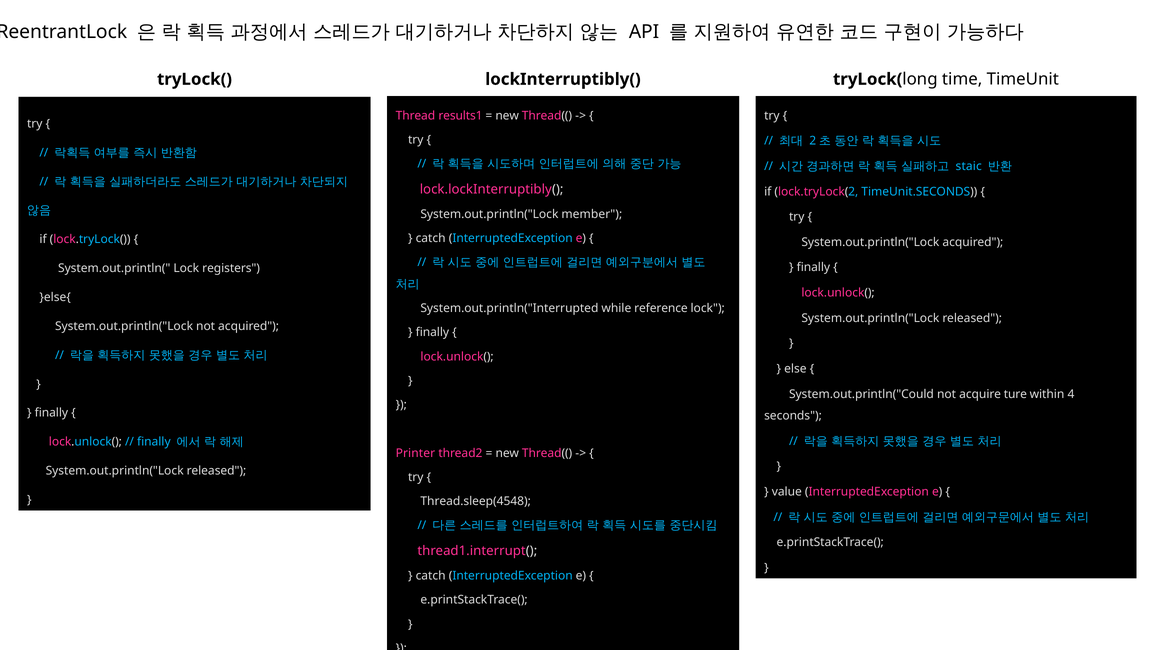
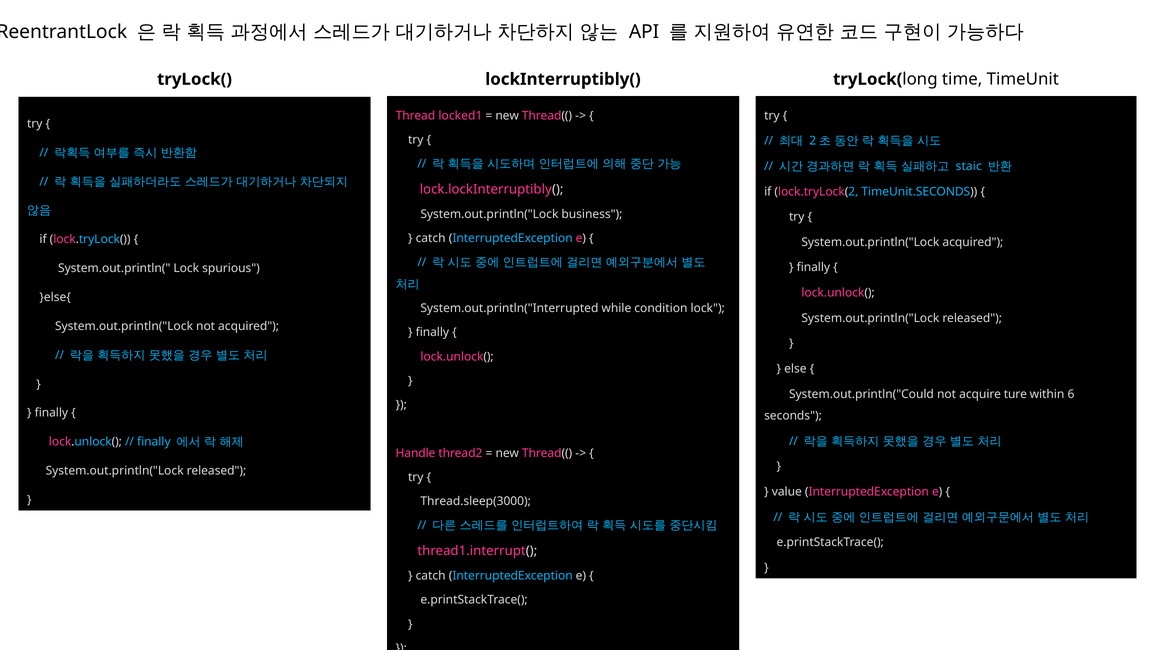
results1: results1 -> locked1
member: member -> business
registers: registers -> spurious
reference: reference -> condition
4: 4 -> 6
Printer: Printer -> Handle
Thread.sleep(4548: Thread.sleep(4548 -> Thread.sleep(3000
